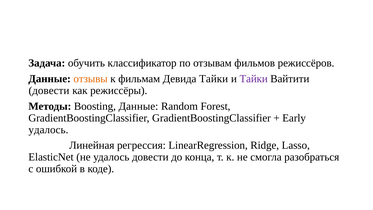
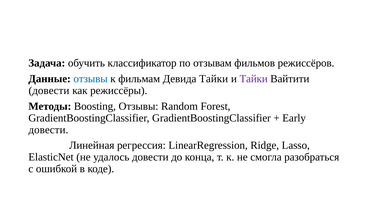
отзывы at (91, 79) colour: orange -> blue
Boosting Данные: Данные -> Отзывы
удалось at (48, 130): удалось -> довести
